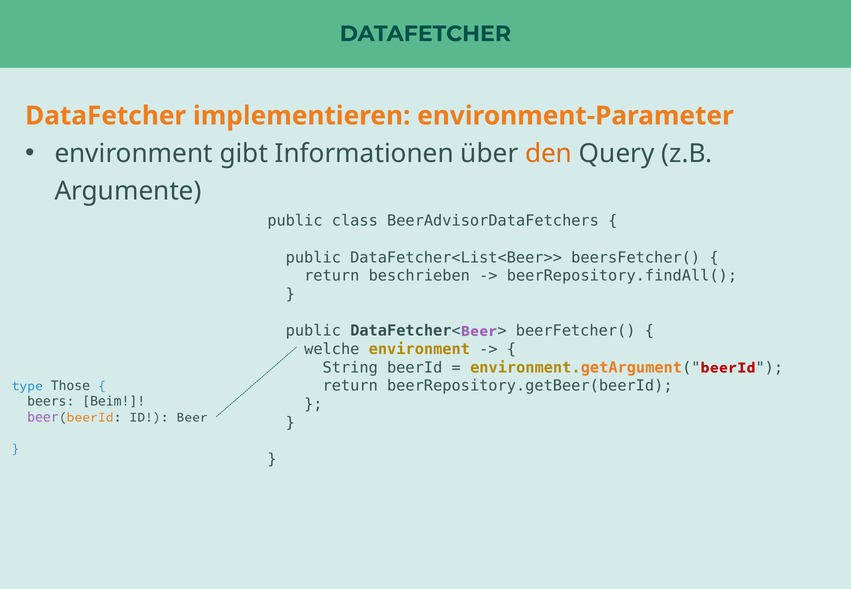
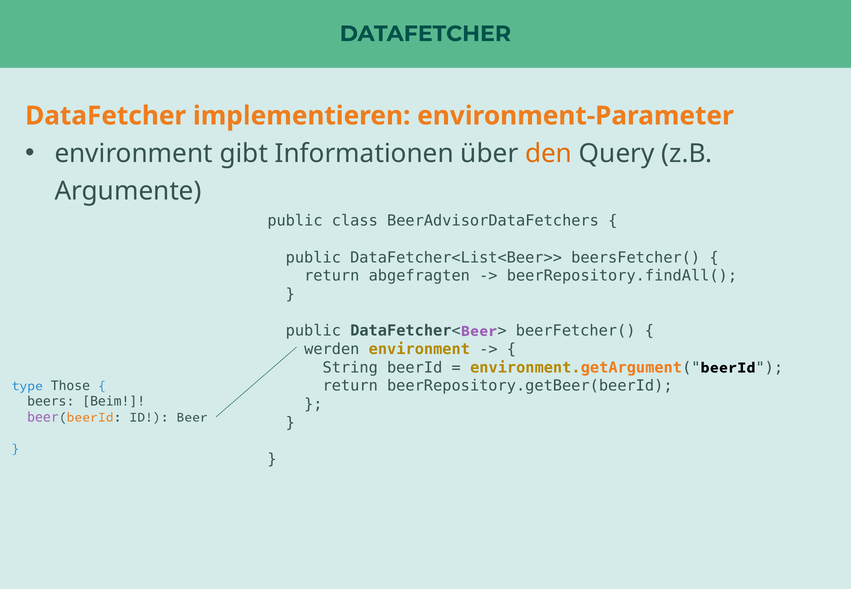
beschrieben: beschrieben -> abgefragten
welche: welche -> werden
beerId at (728, 368) colour: red -> black
